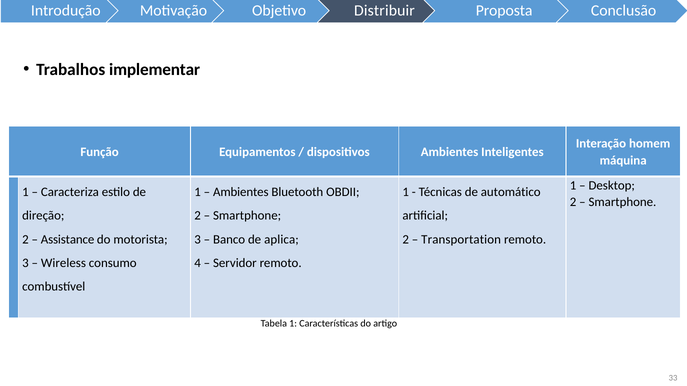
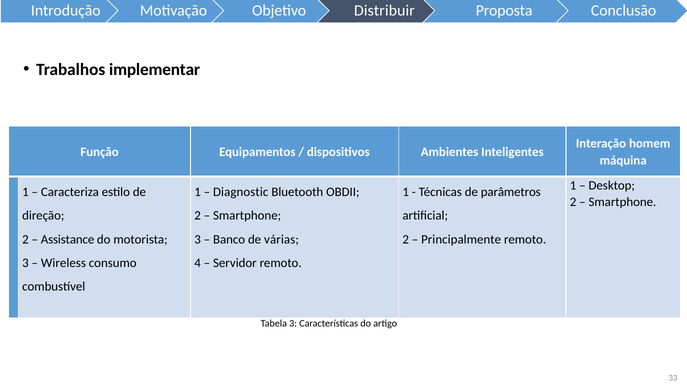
Ambientes at (241, 192): Ambientes -> Diagnostic
automático: automático -> parâmetros
aplica: aplica -> várias
Transportation: Transportation -> Principalmente
Tabela 1: 1 -> 3
